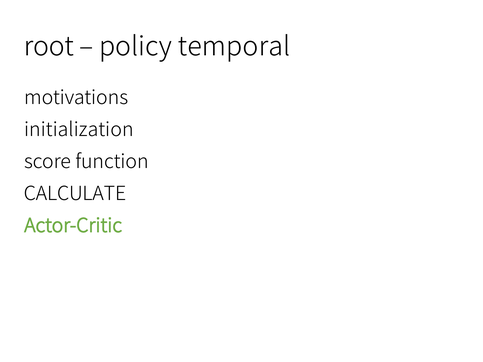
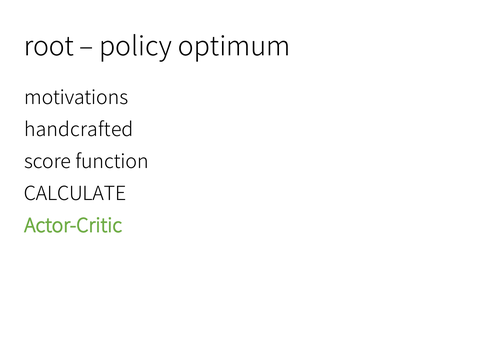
temporal: temporal -> optimum
initialization: initialization -> handcrafted
